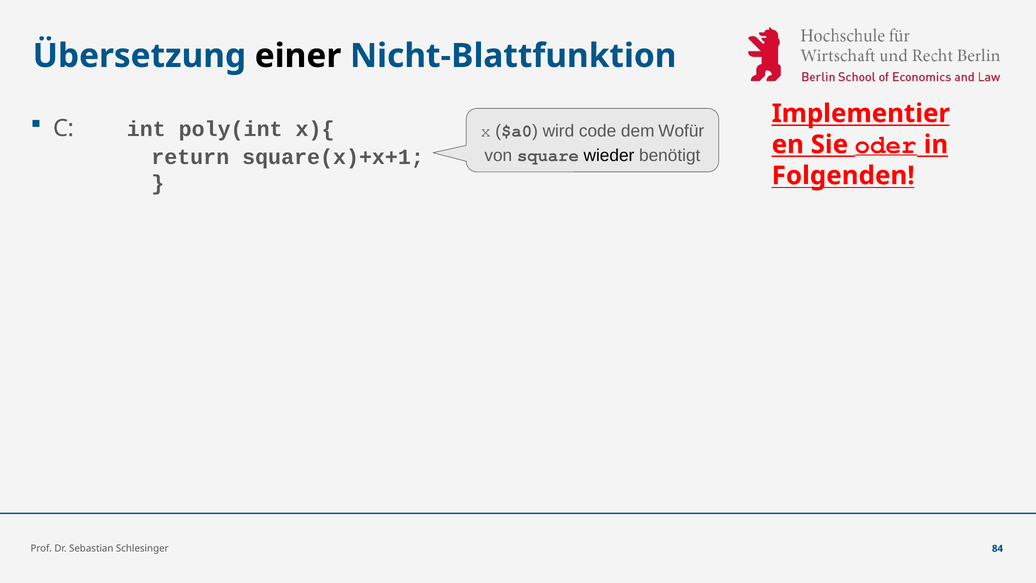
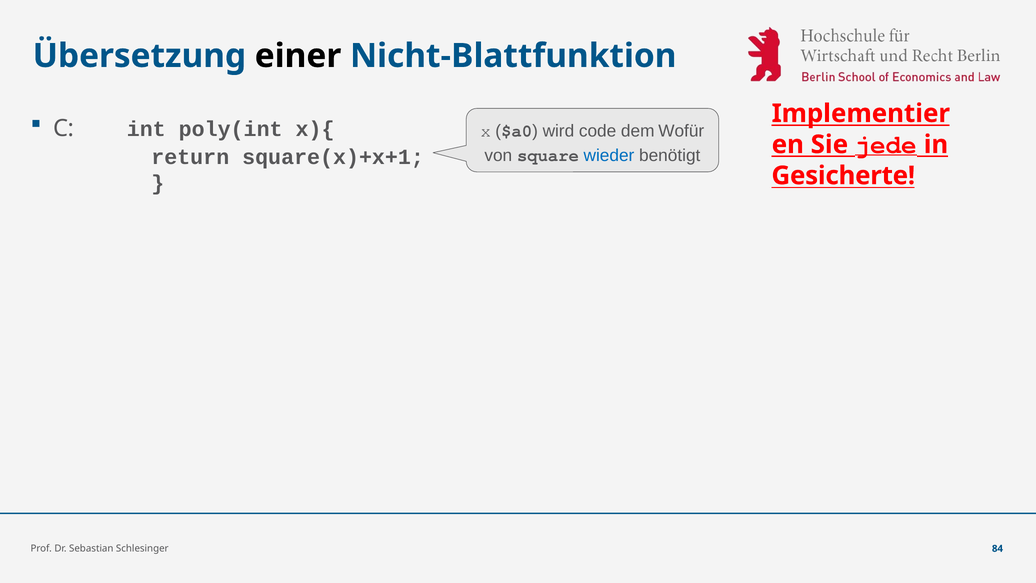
oder: oder -> jede
wieder colour: black -> blue
Folgenden: Folgenden -> Gesicherte
